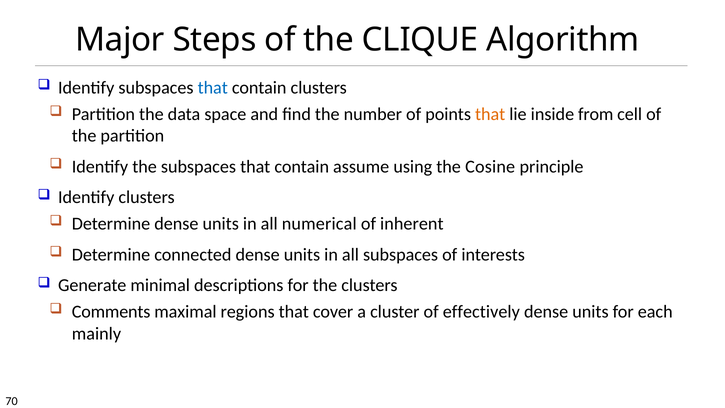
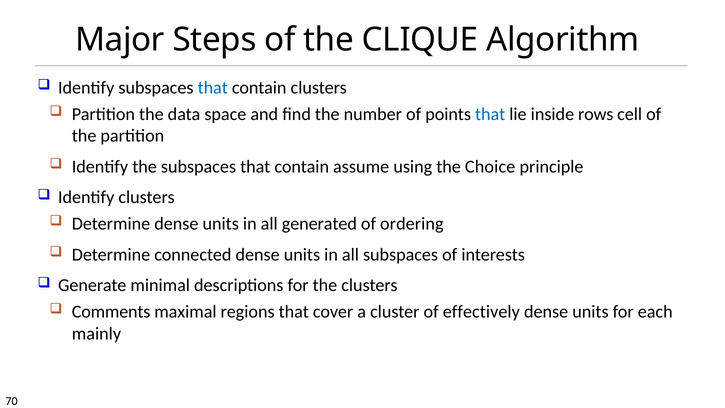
that at (490, 114) colour: orange -> blue
from: from -> rows
Cosine: Cosine -> Choice
numerical: numerical -> generated
inherent: inherent -> ordering
